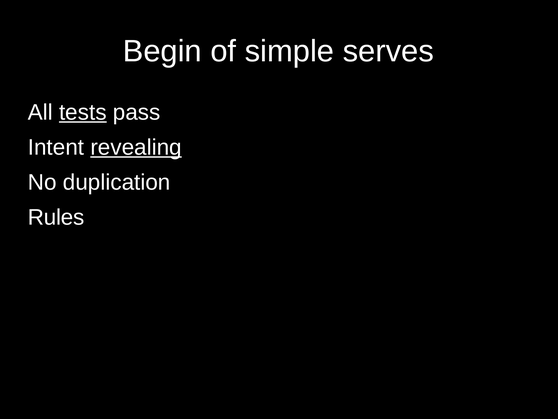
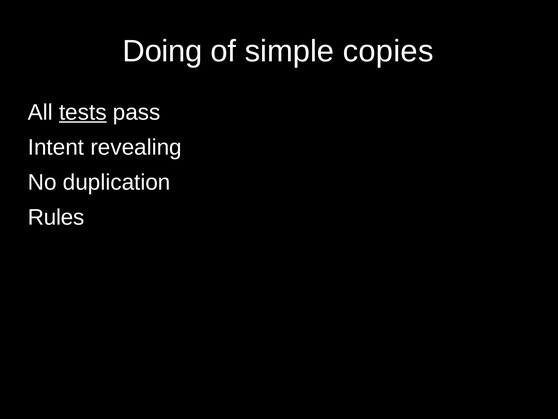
Begin: Begin -> Doing
serves: serves -> copies
revealing underline: present -> none
